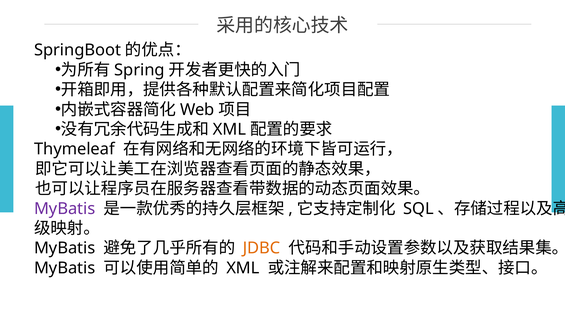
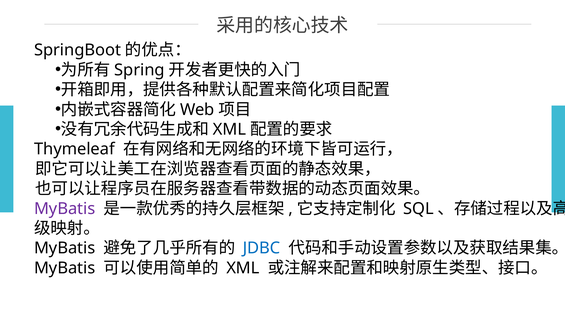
JDBC colour: orange -> blue
